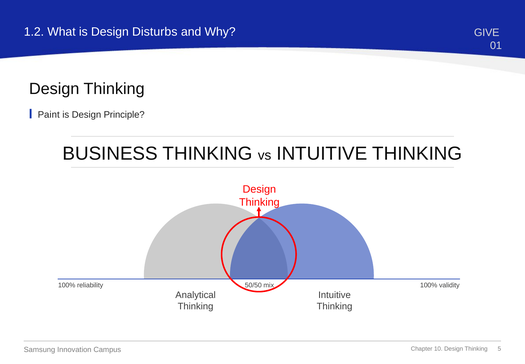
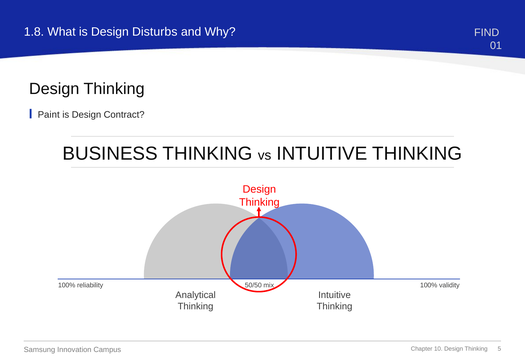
1.2: 1.2 -> 1.8
GIVE: GIVE -> FIND
Principle: Principle -> Contract
